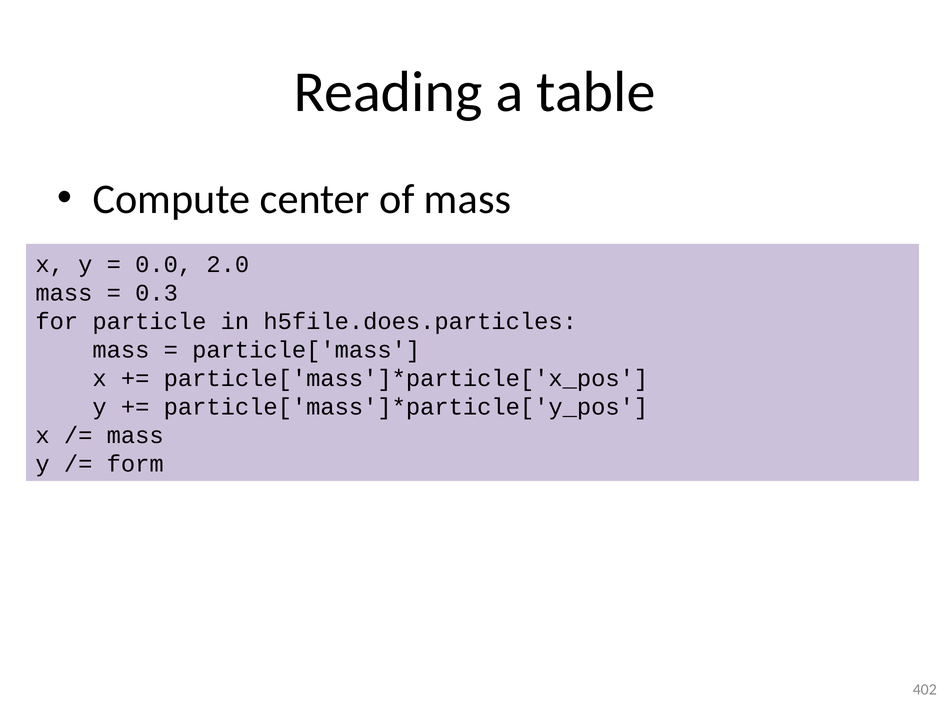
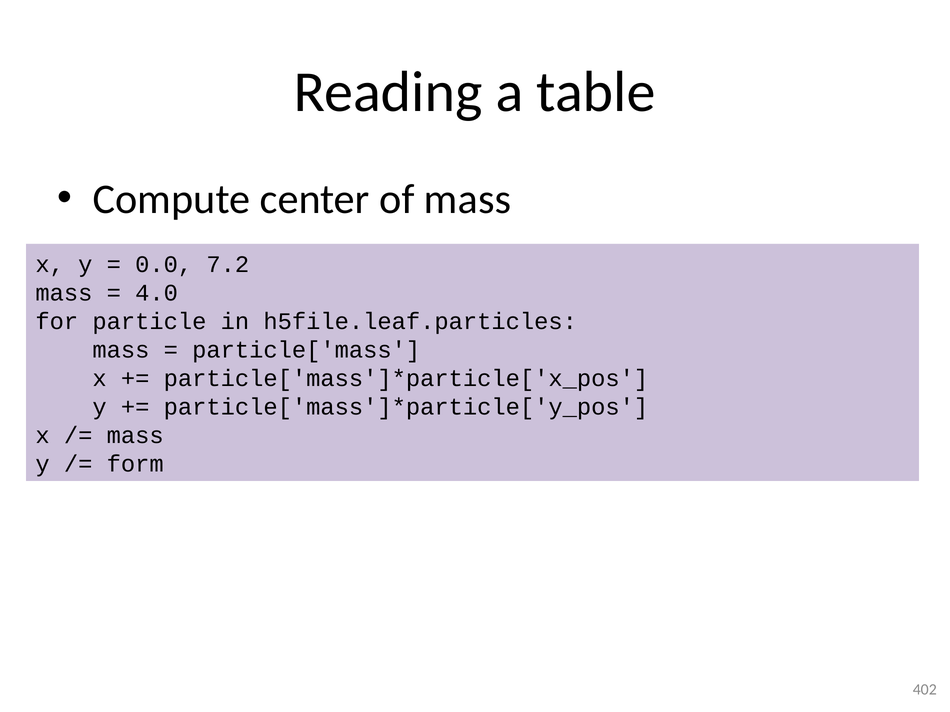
2.0: 2.0 -> 7.2
0.3: 0.3 -> 4.0
h5file.does.particles: h5file.does.particles -> h5file.leaf.particles
